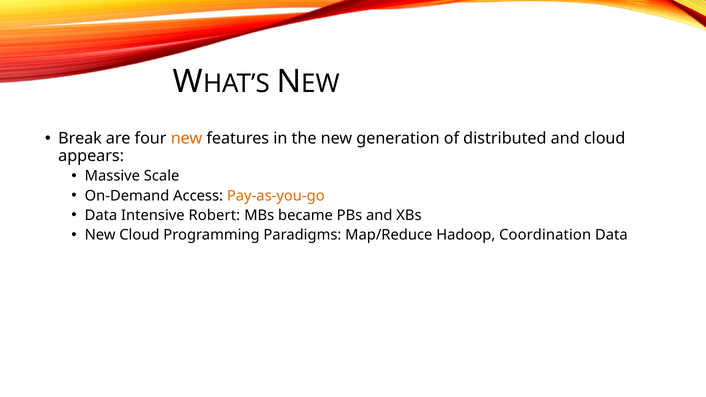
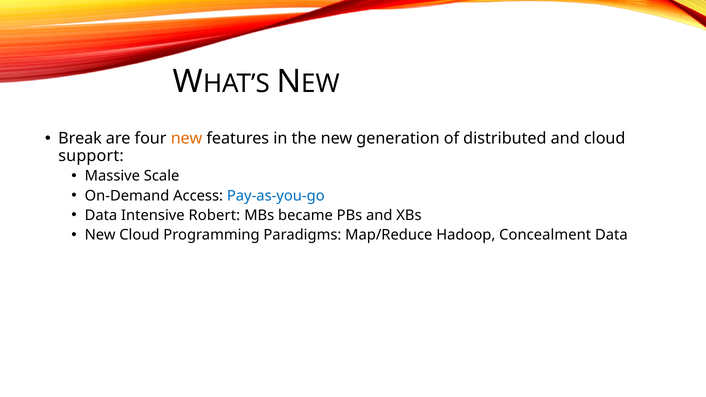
appears: appears -> support
Pay-as-you-go colour: orange -> blue
Coordination: Coordination -> Concealment
